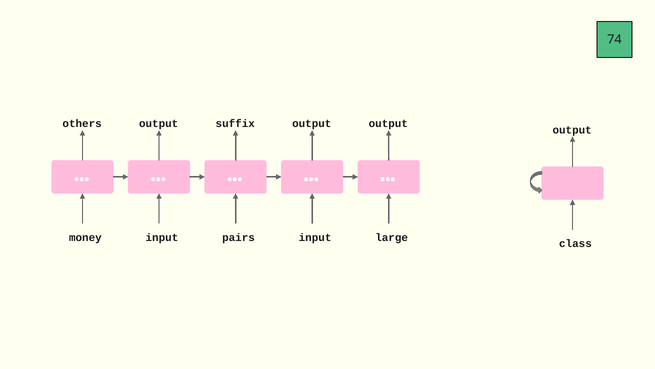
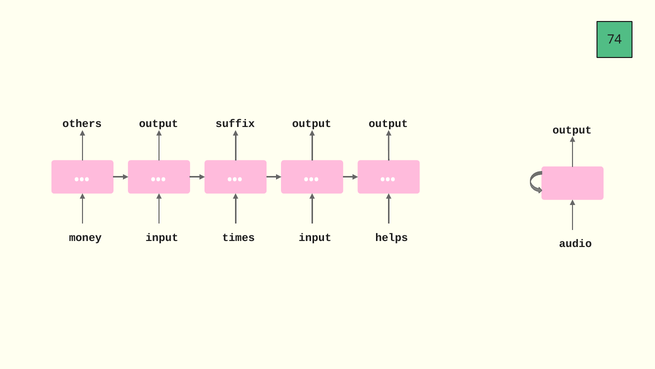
pairs: pairs -> times
large: large -> helps
class: class -> audio
